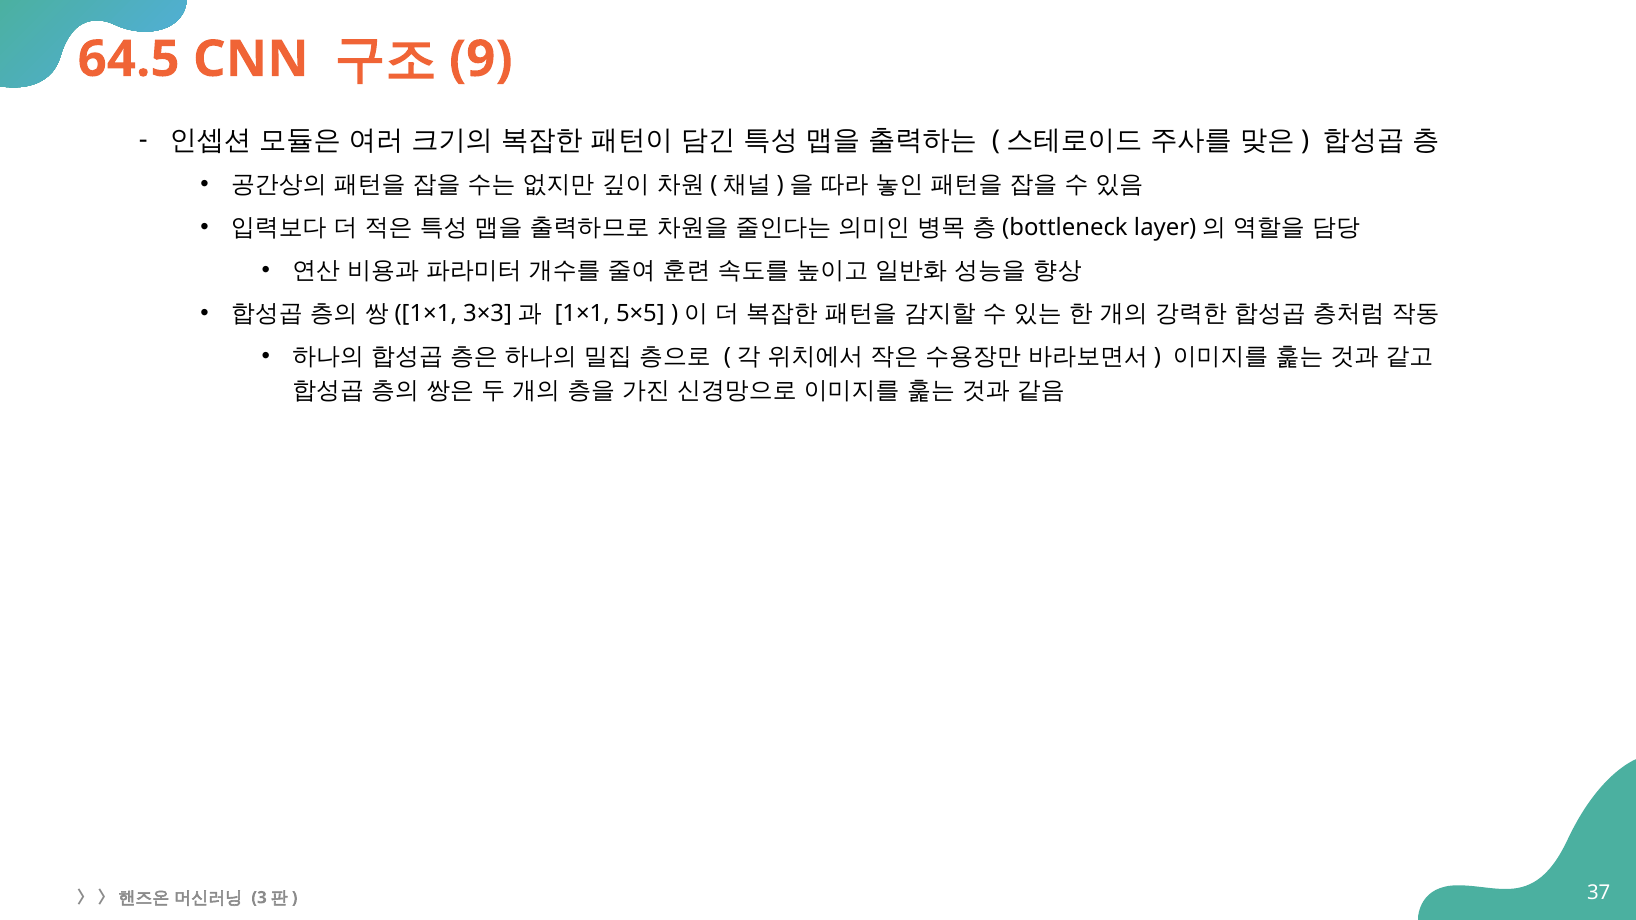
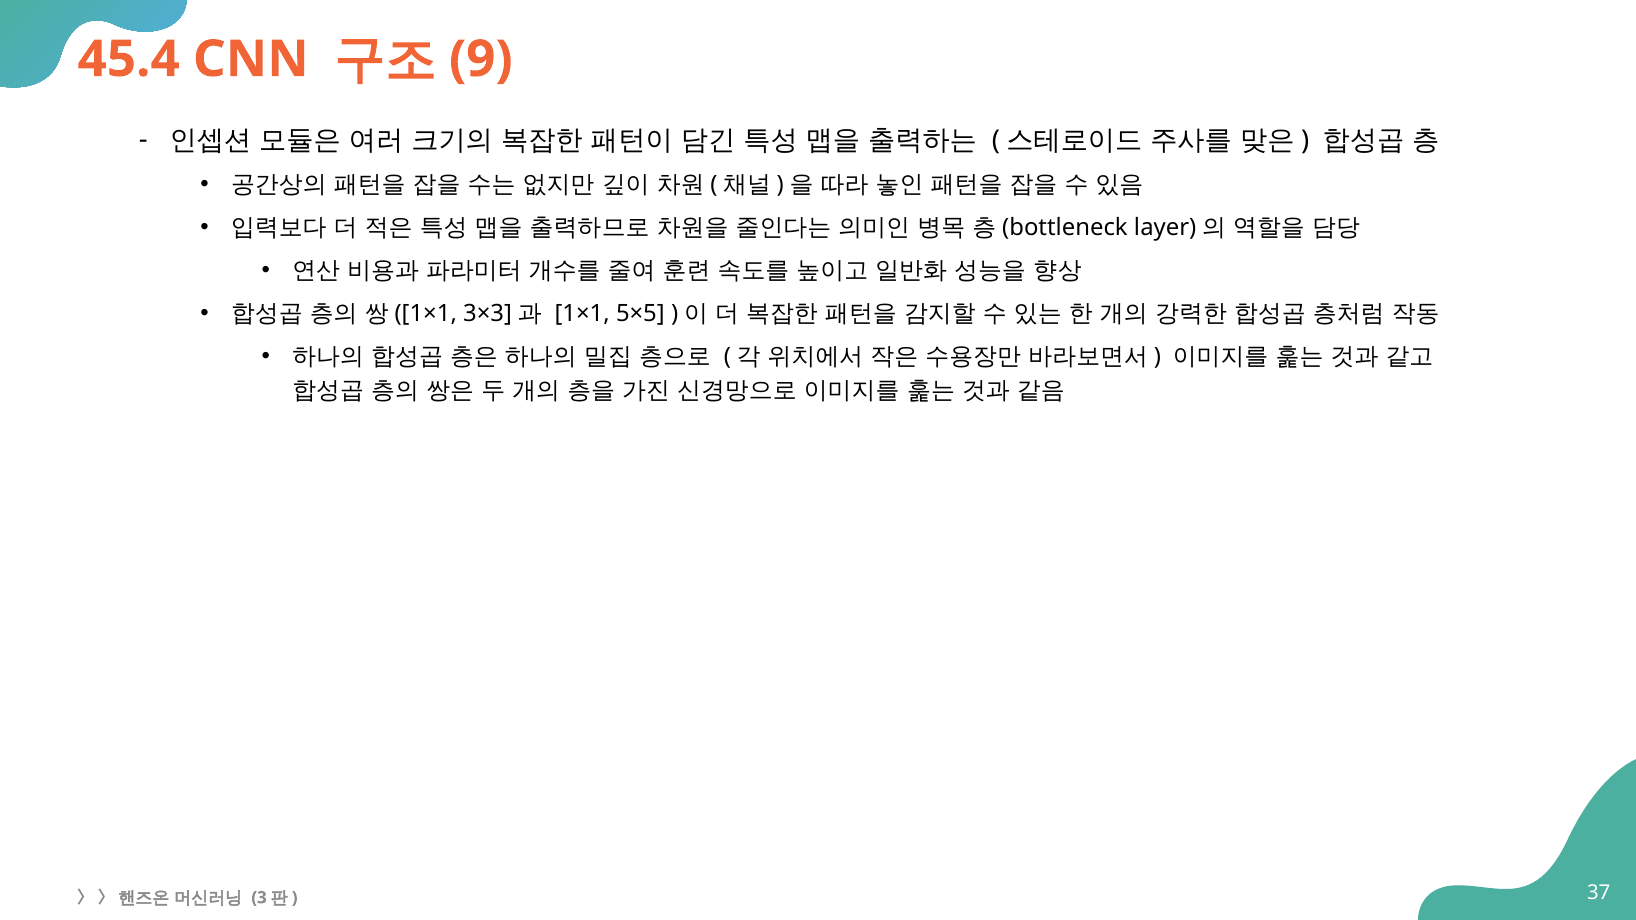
64.5: 64.5 -> 45.4
